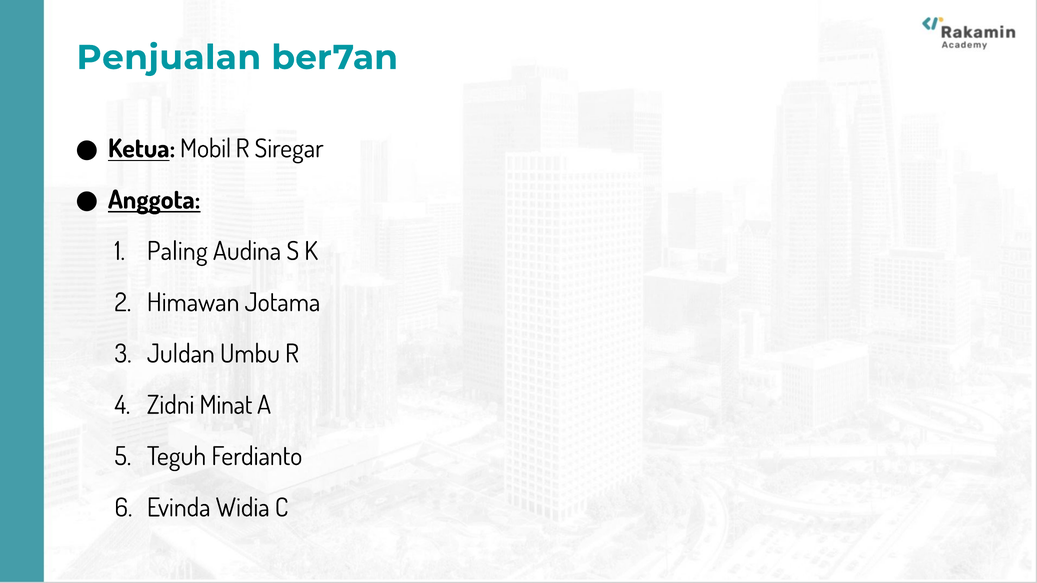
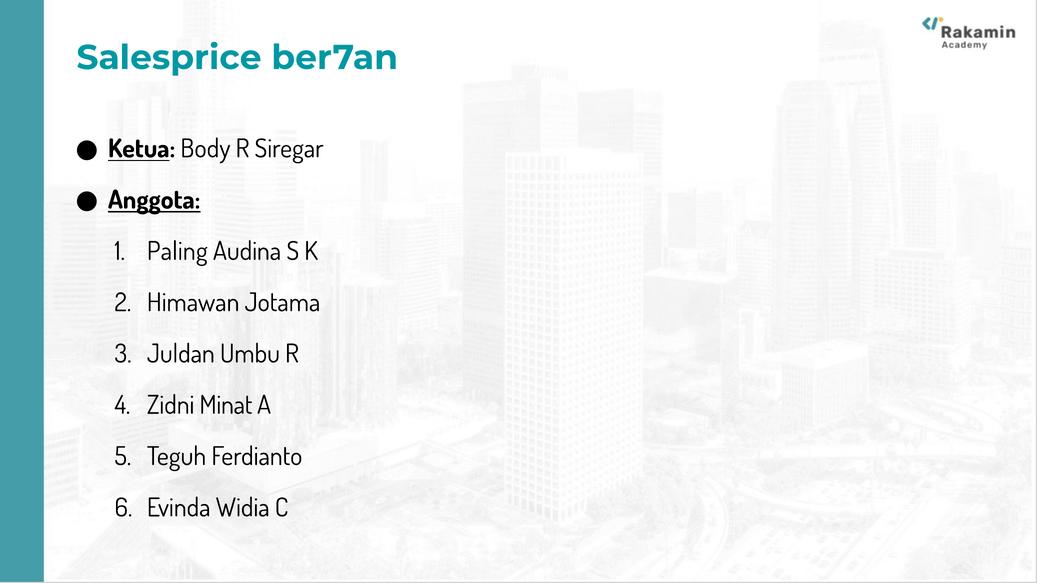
Penjualan: Penjualan -> Salesprice
Mobil: Mobil -> Body
